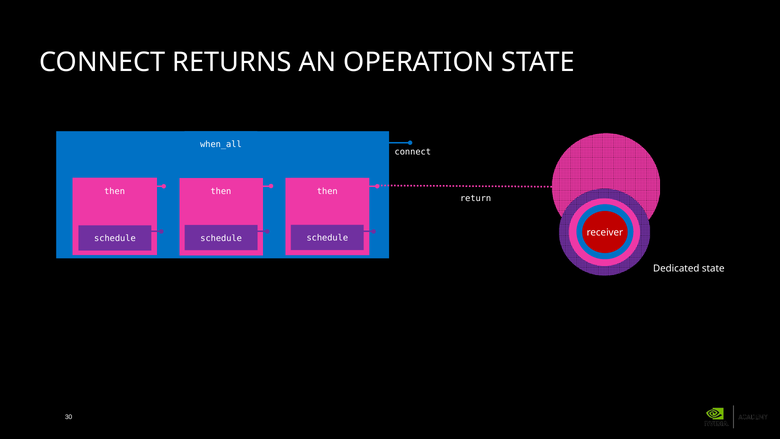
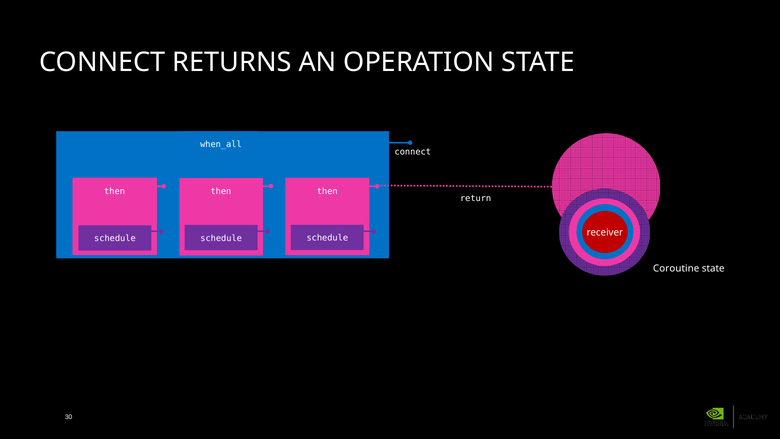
Dedicated: Dedicated -> Coroutine
